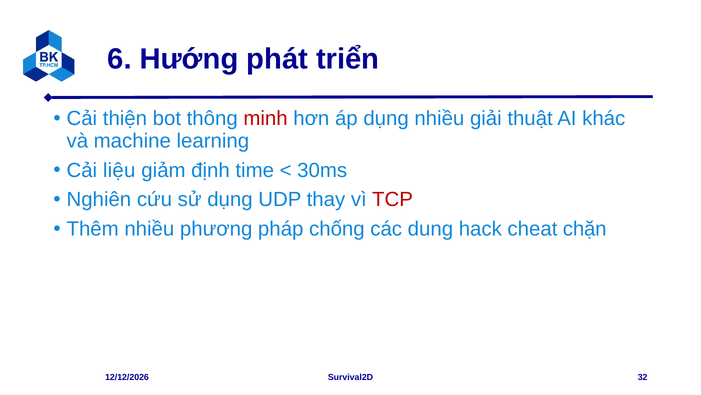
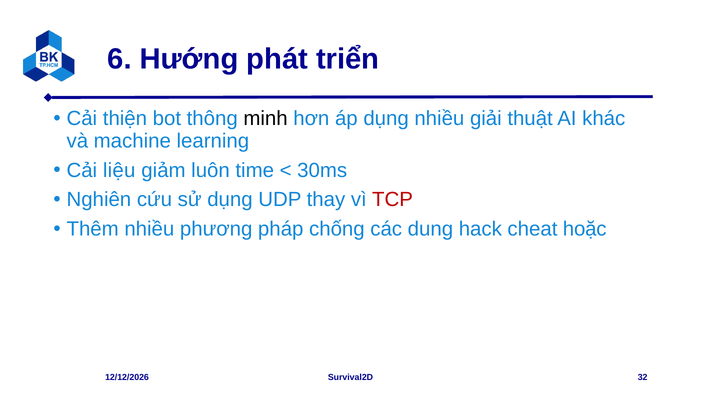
minh colour: red -> black
định: định -> luôn
chặn: chặn -> hoặc
